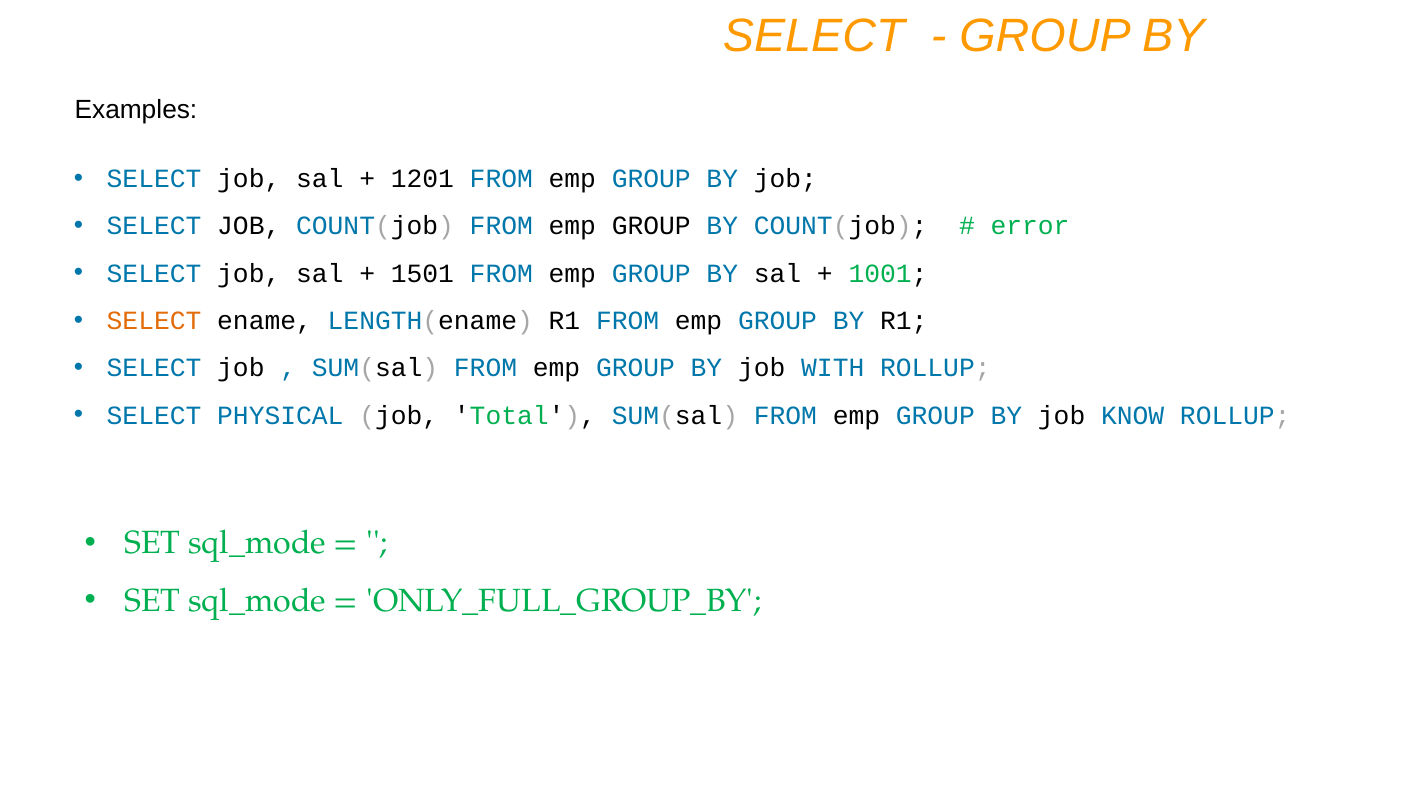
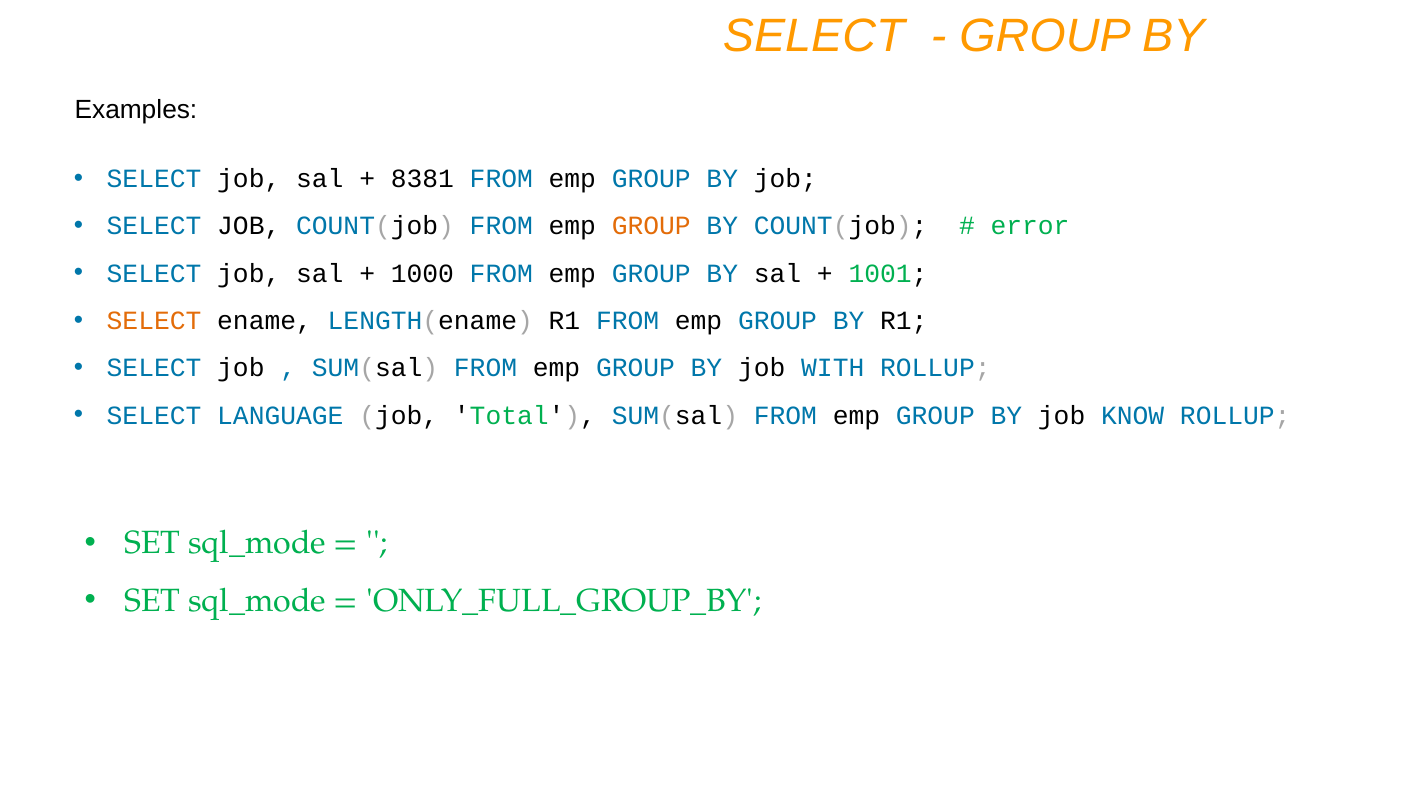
1201: 1201 -> 8381
GROUP at (651, 226) colour: black -> orange
1501: 1501 -> 1000
PHYSICAL: PHYSICAL -> LANGUAGE
